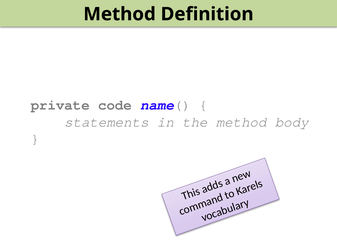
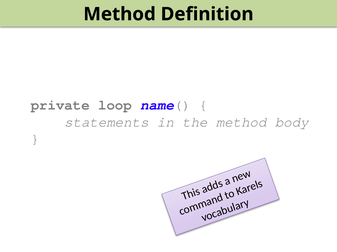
code: code -> loop
